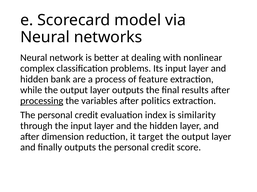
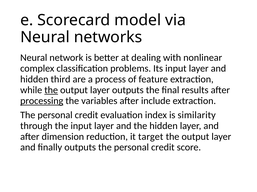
bank: bank -> third
the at (51, 90) underline: none -> present
politics: politics -> include
